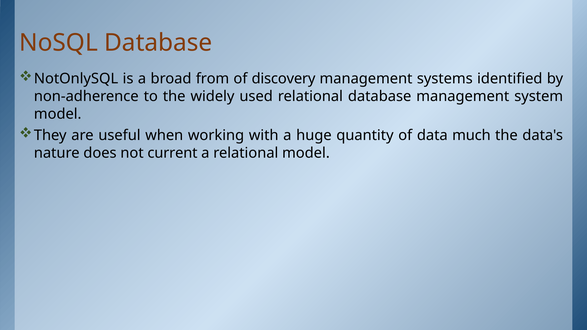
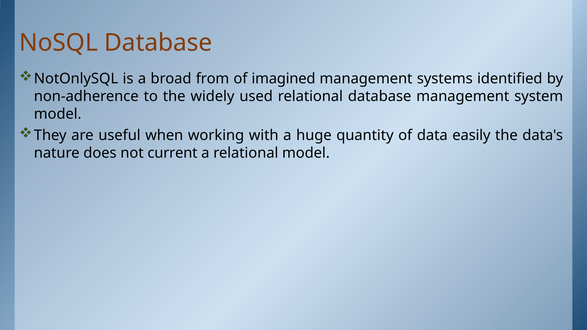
discovery: discovery -> imagined
much: much -> easily
